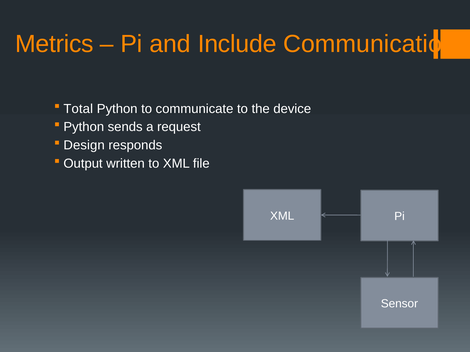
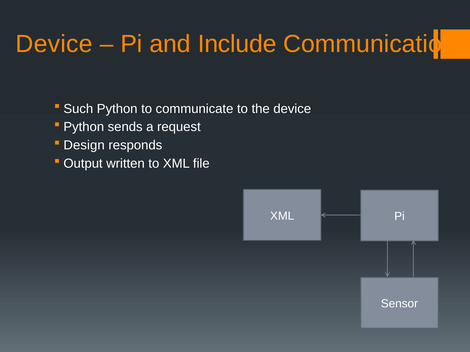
Metrics at (54, 44): Metrics -> Device
Total: Total -> Such
